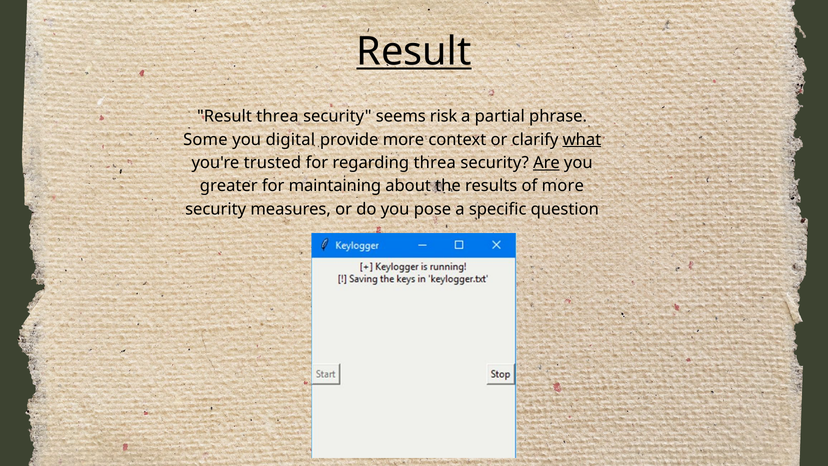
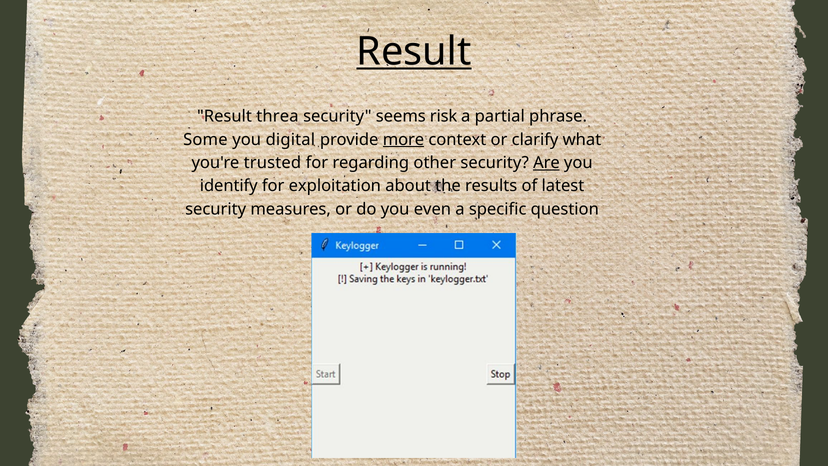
more at (403, 140) underline: none -> present
what underline: present -> none
regarding threa: threa -> other
greater: greater -> identify
maintaining: maintaining -> exploitation
of more: more -> latest
pose: pose -> even
